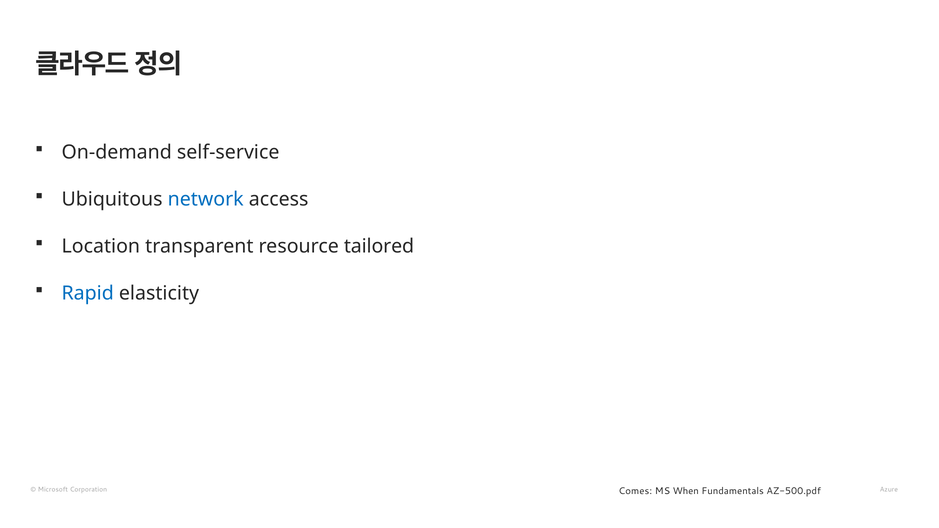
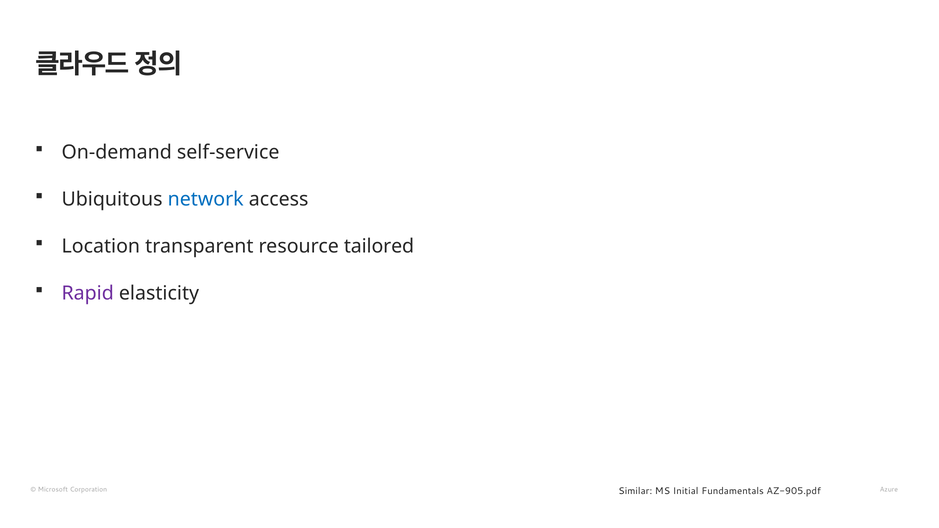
Rapid colour: blue -> purple
Comes: Comes -> Similar
When: When -> Initial
AZ-500.pdf: AZ-500.pdf -> AZ-905.pdf
